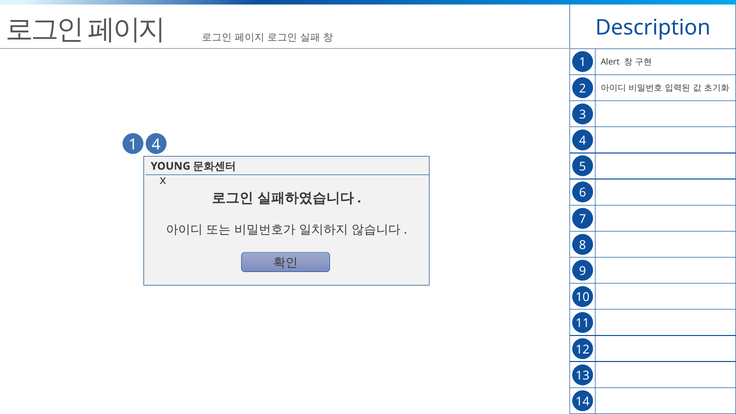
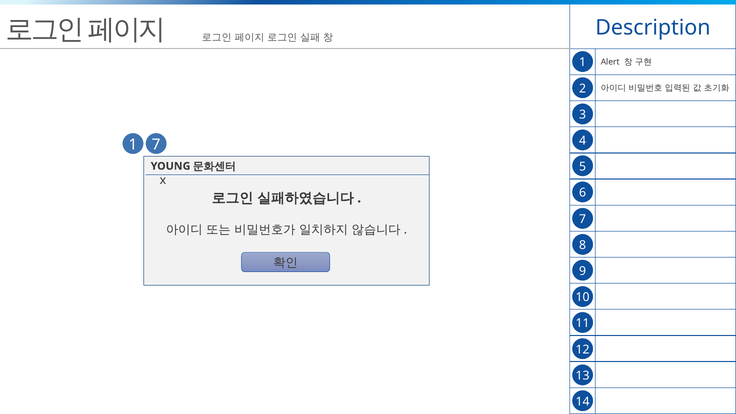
1 4: 4 -> 7
